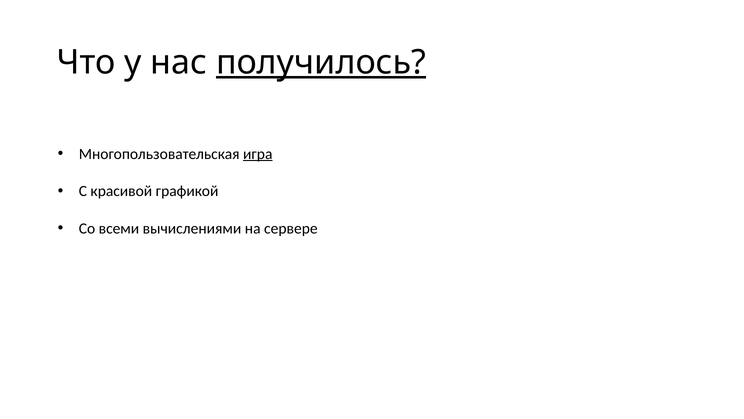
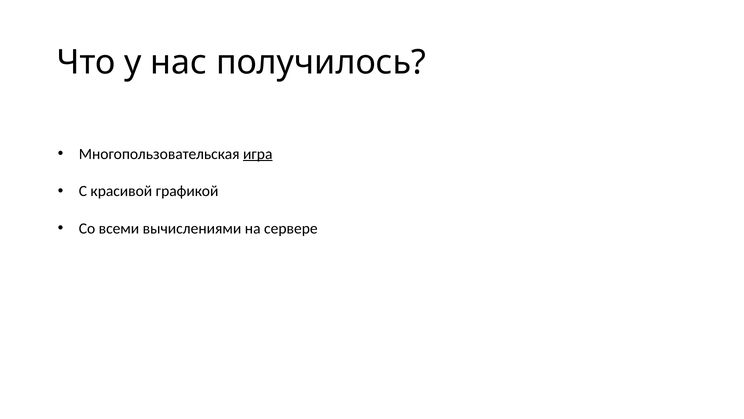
получилось underline: present -> none
